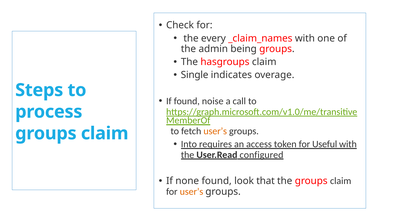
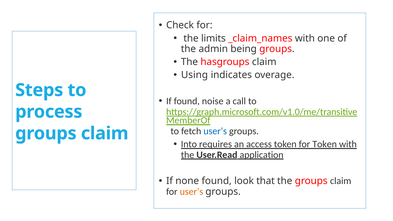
every: every -> limits
Single: Single -> Using
user’s at (215, 131) colour: orange -> blue
for Useful: Useful -> Token
configured: configured -> application
